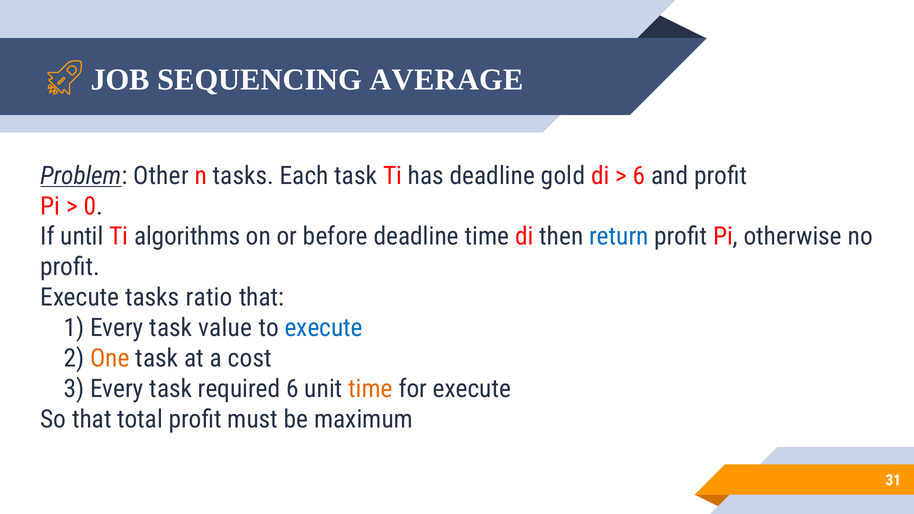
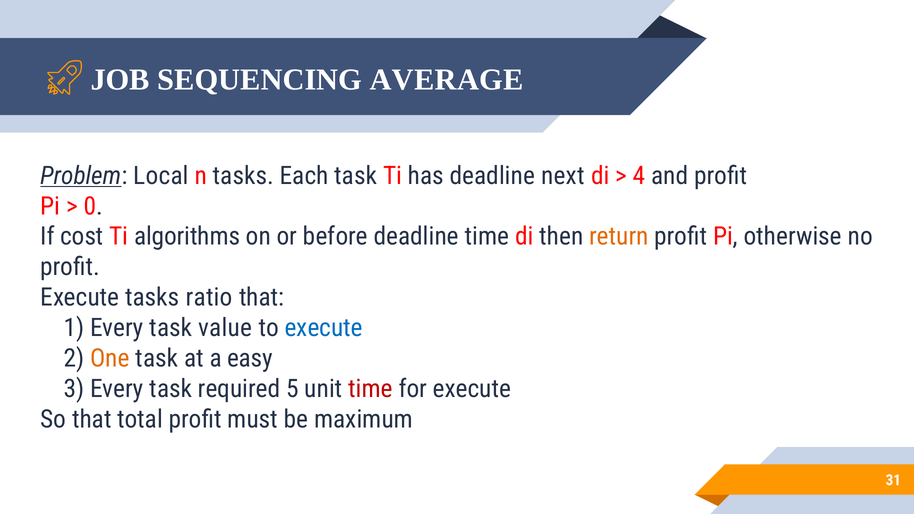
Other: Other -> Local
gold: gold -> next
6 at (639, 176): 6 -> 4
until: until -> cost
return colour: blue -> orange
cost: cost -> easy
required 6: 6 -> 5
time at (370, 389) colour: orange -> red
